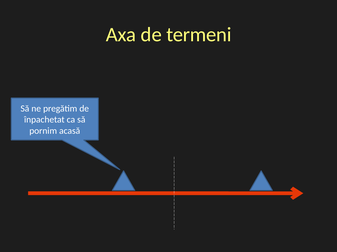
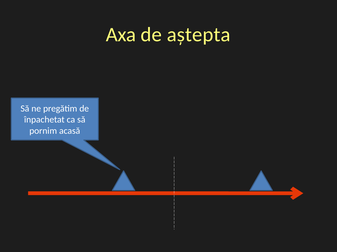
termeni: termeni -> aștepta
